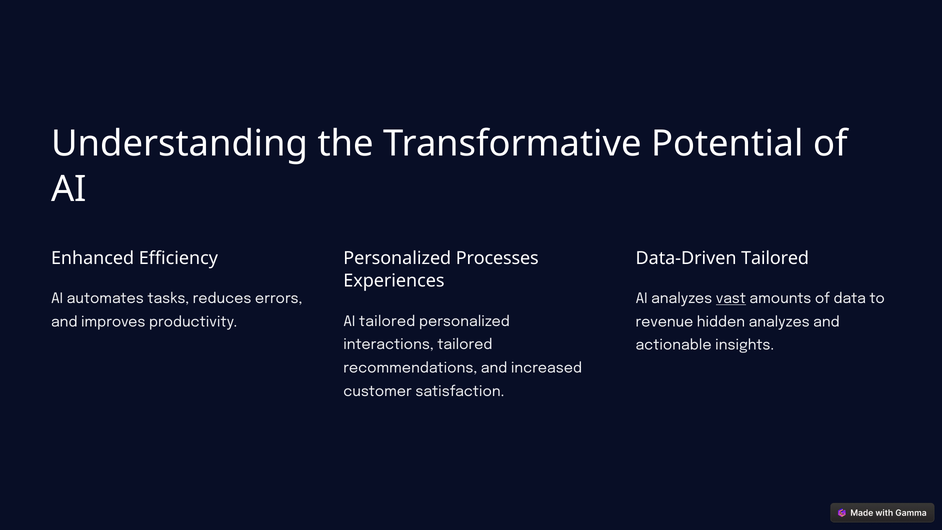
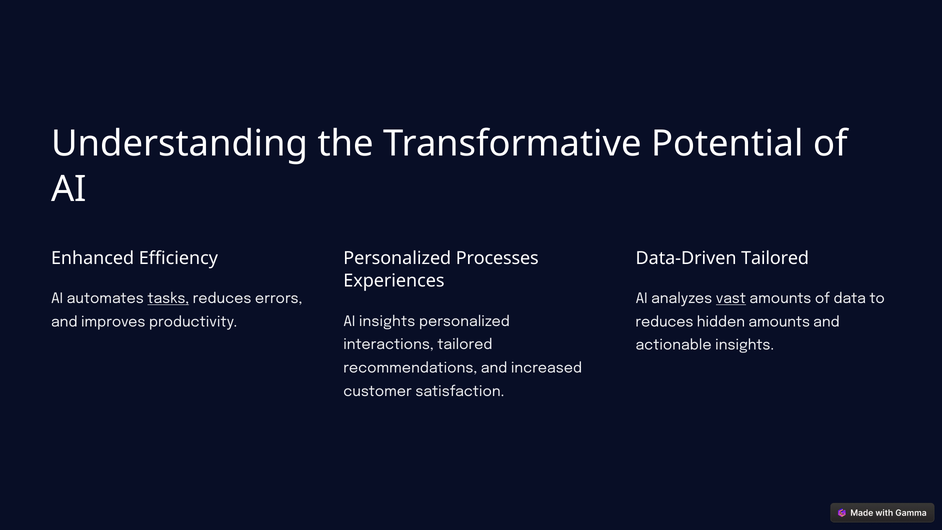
tasks underline: none -> present
AI tailored: tailored -> insights
revenue at (664, 322): revenue -> reduces
hidden analyzes: analyzes -> amounts
